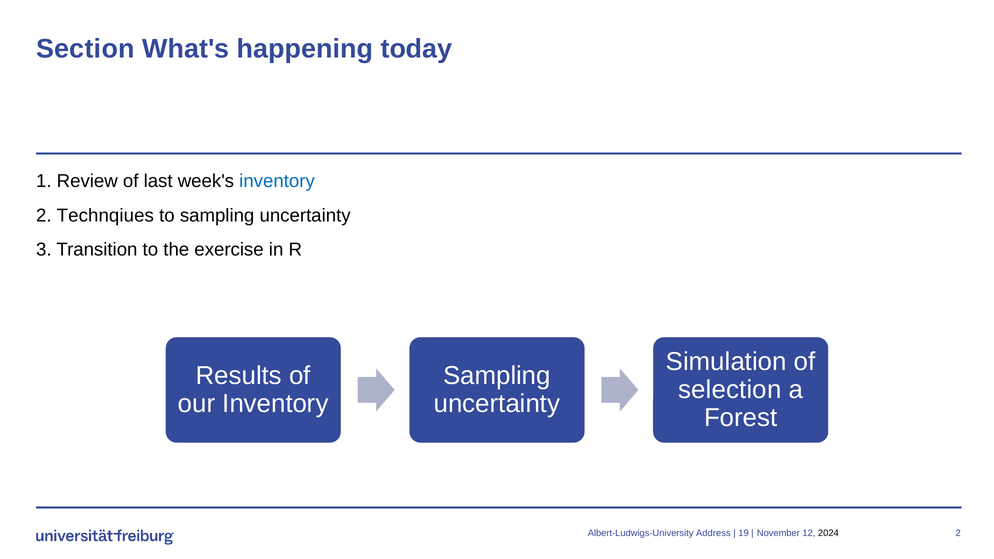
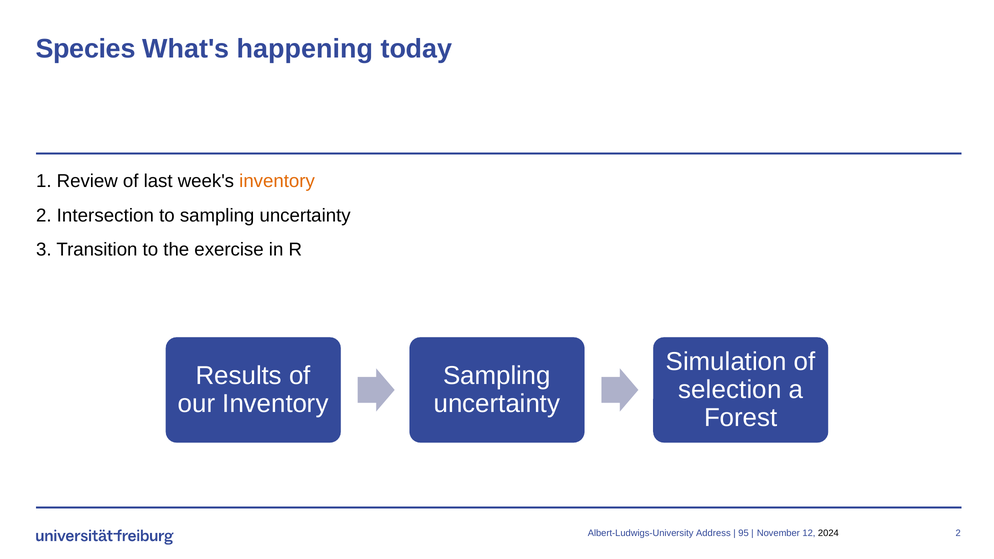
Section: Section -> Species
inventory at (277, 181) colour: blue -> orange
Technqiues: Technqiues -> Intersection
19: 19 -> 95
